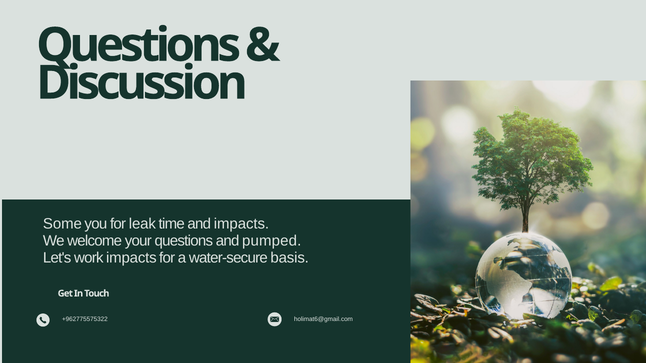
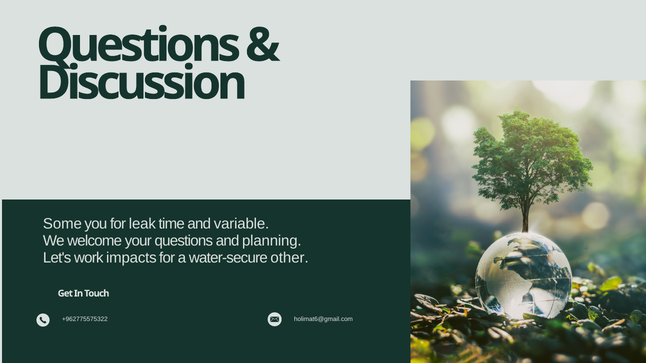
and impacts: impacts -> variable
pumped: pumped -> planning
basis: basis -> other
